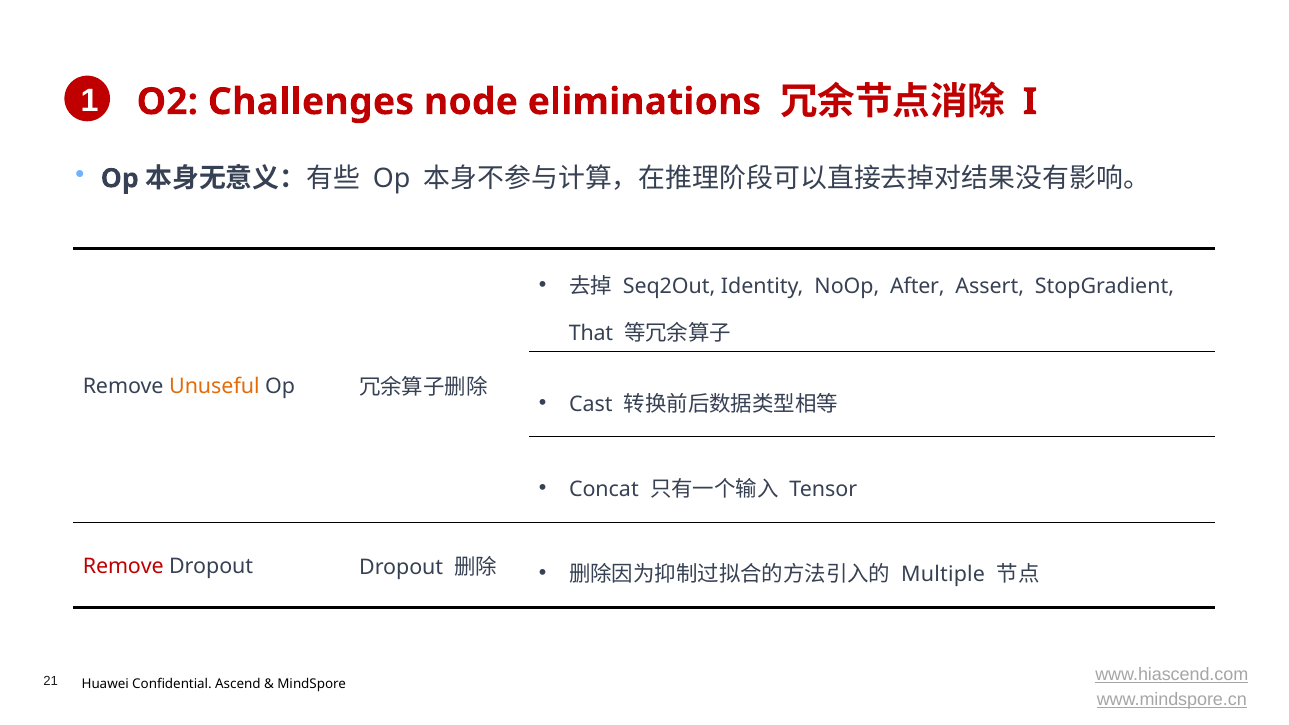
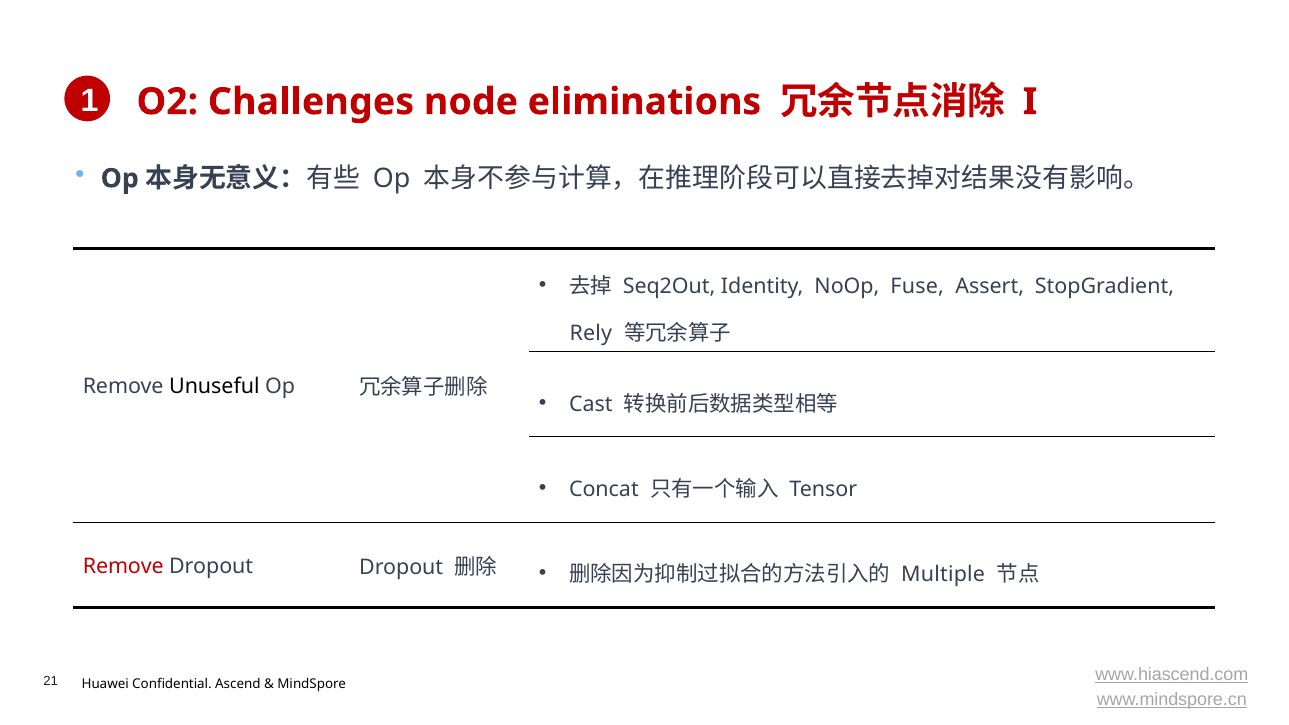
After: After -> Fuse
That: That -> Rely
Unuseful colour: orange -> black
